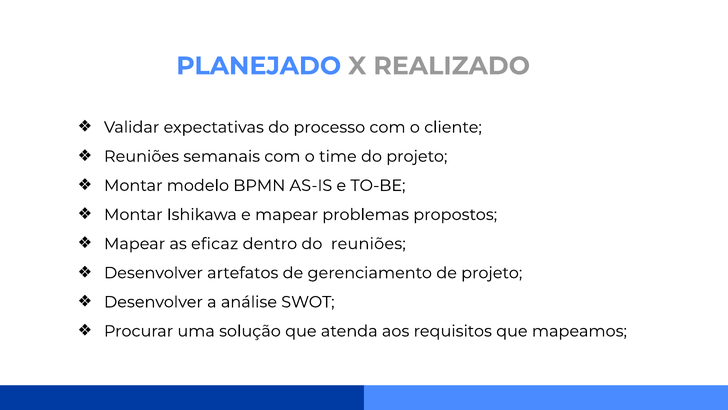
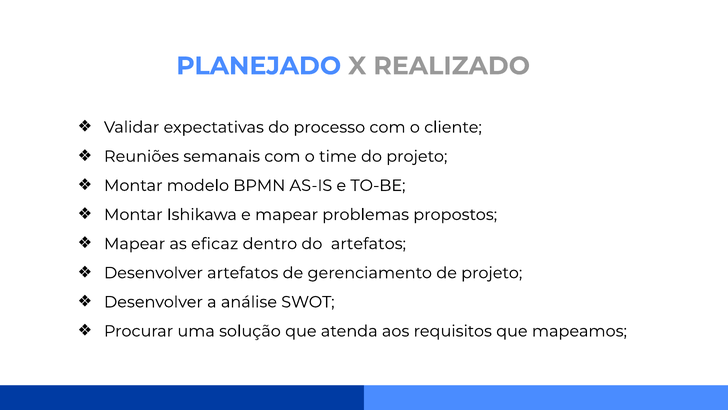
do reuniões: reuniões -> artefatos
